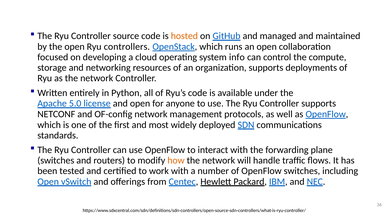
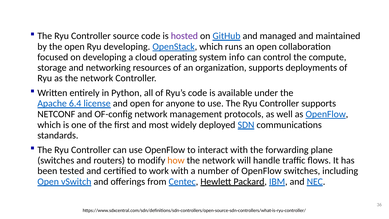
hosted colour: orange -> purple
Ryu controllers: controllers -> developing
5.0: 5.0 -> 6.4
